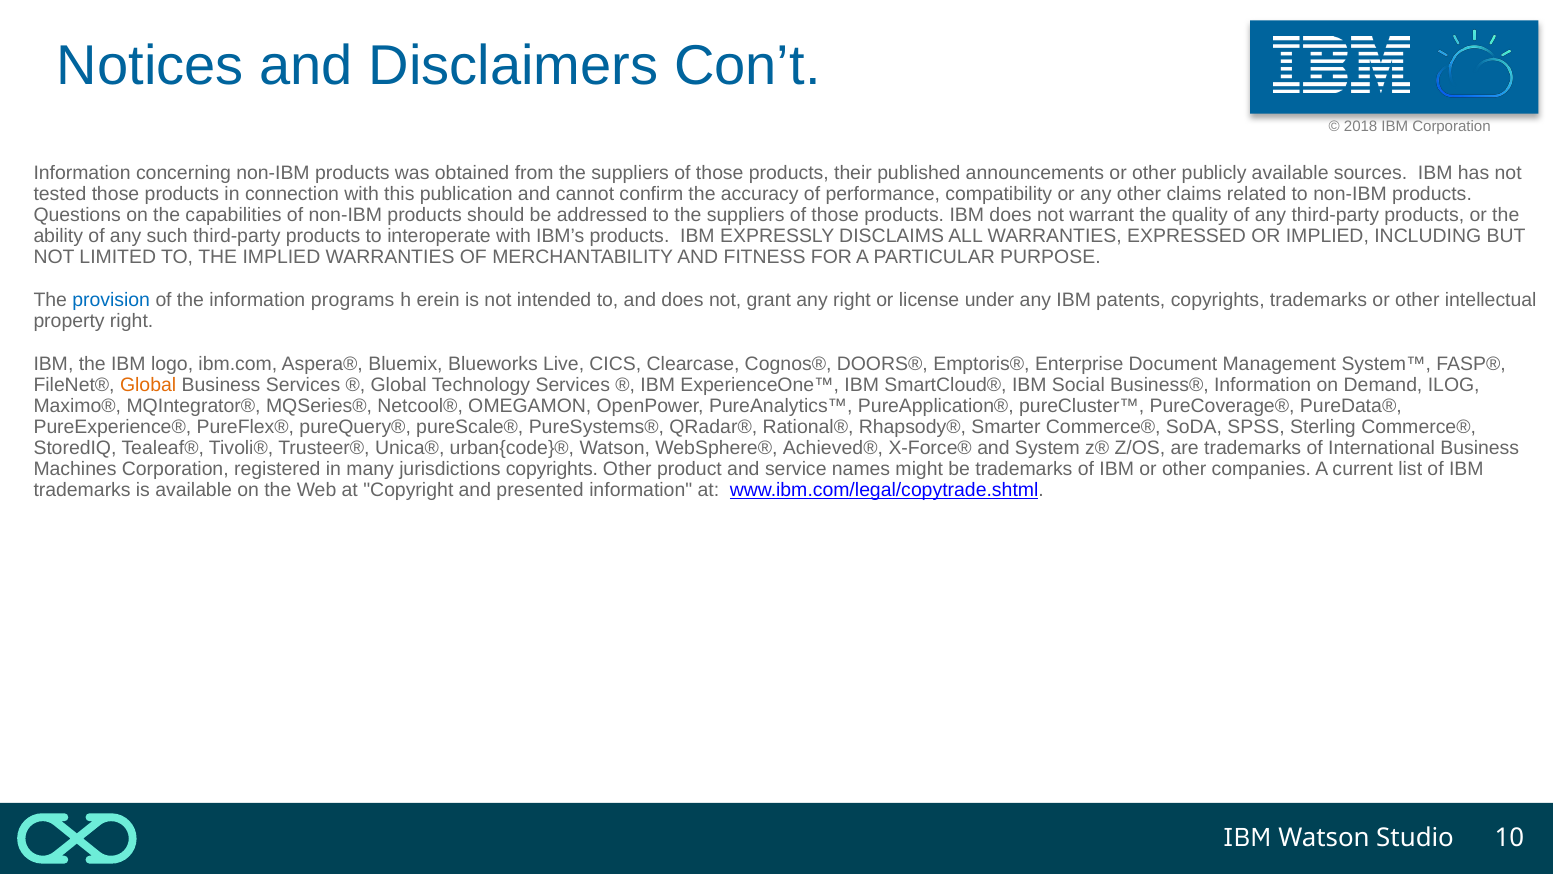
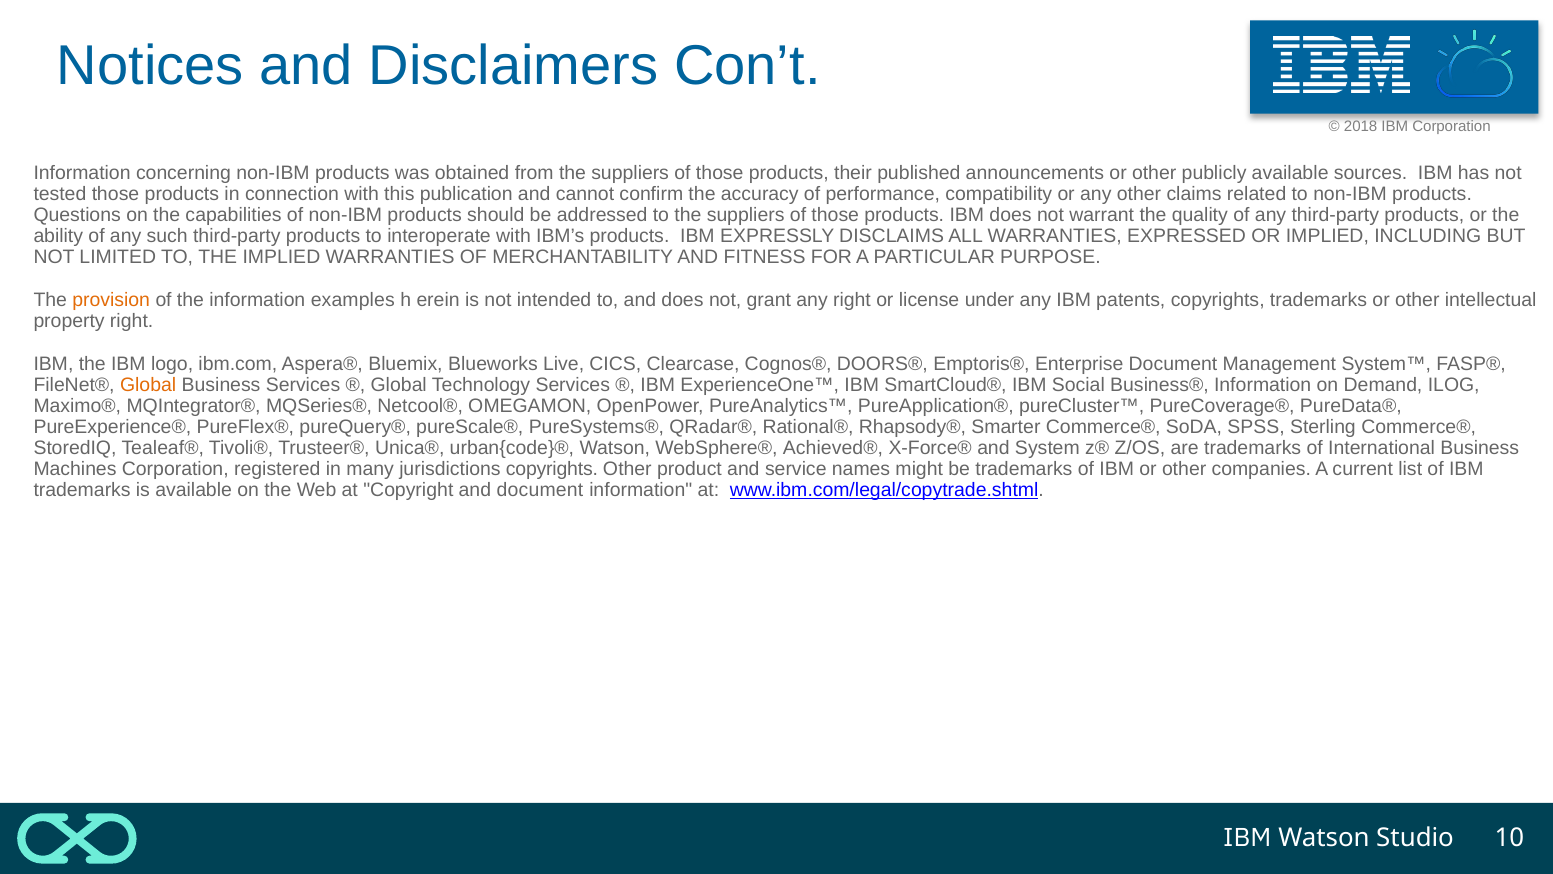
provision colour: blue -> orange
programs: programs -> examples
and presented: presented -> document
